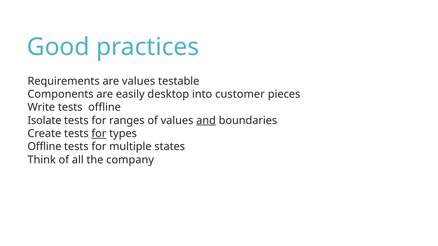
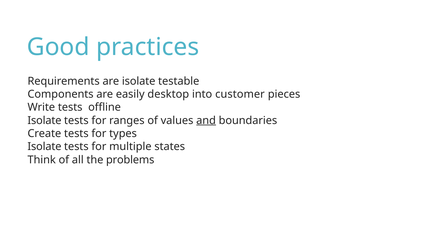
are values: values -> isolate
for at (99, 134) underline: present -> none
Offline at (44, 147): Offline -> Isolate
company: company -> problems
